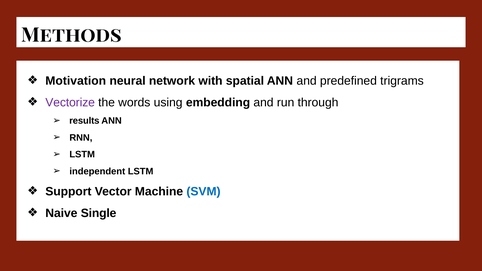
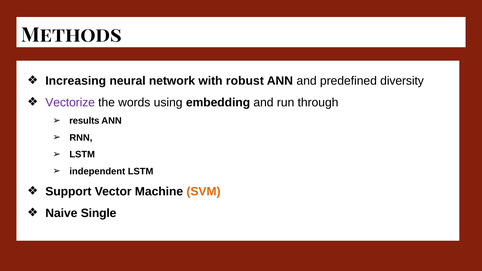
Motivation: Motivation -> Increasing
spatial: spatial -> robust
trigrams: trigrams -> diversity
SVM colour: blue -> orange
